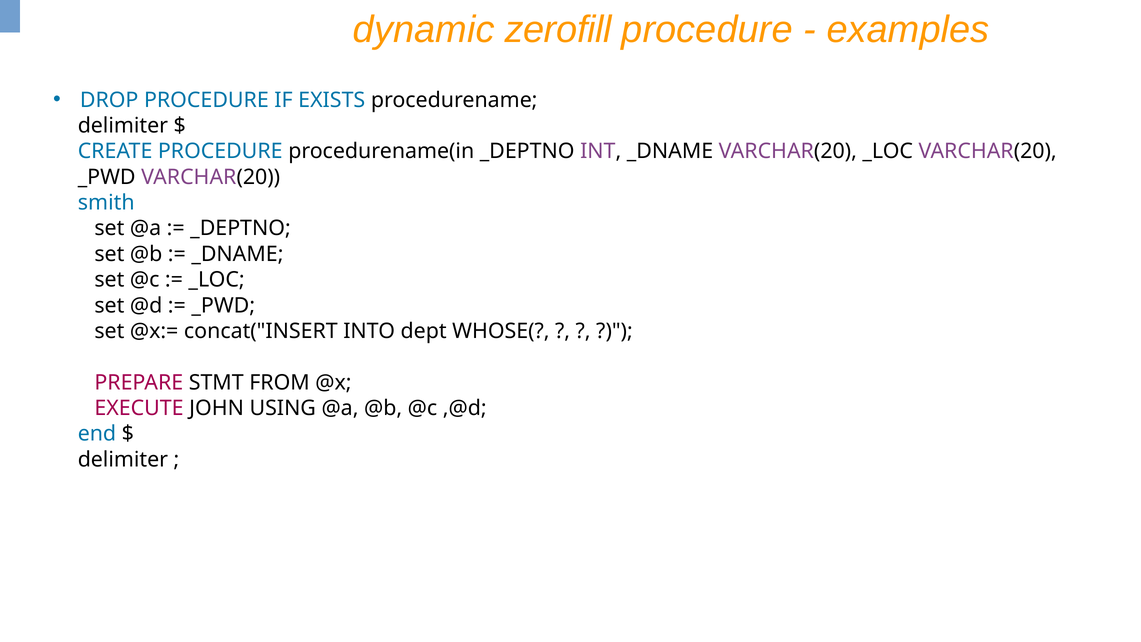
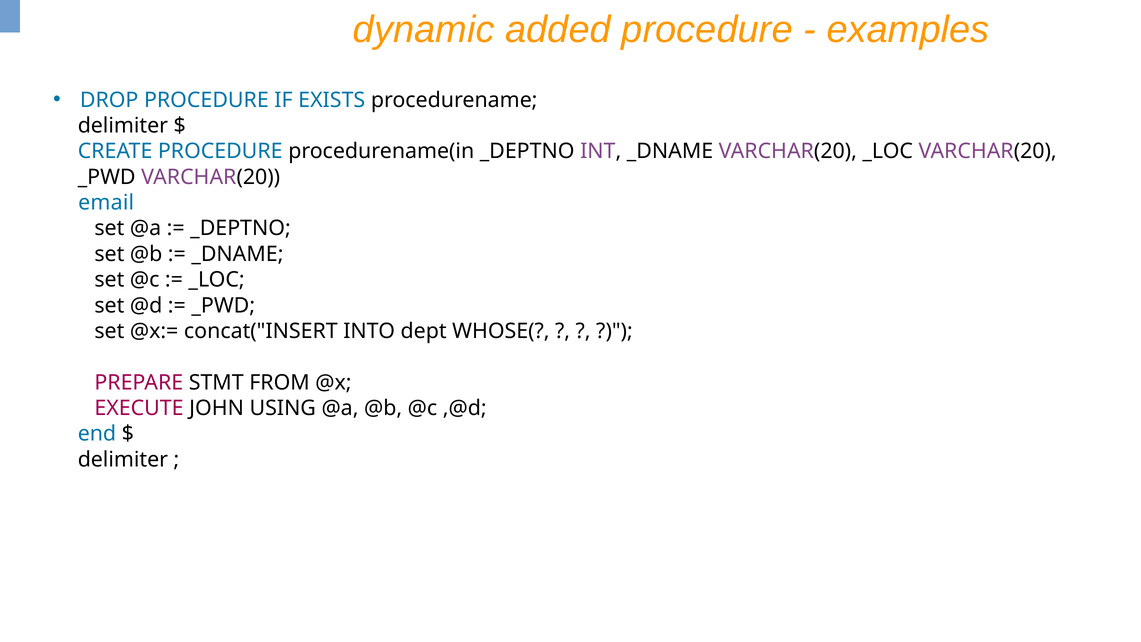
zerofill: zerofill -> added
smith: smith -> email
